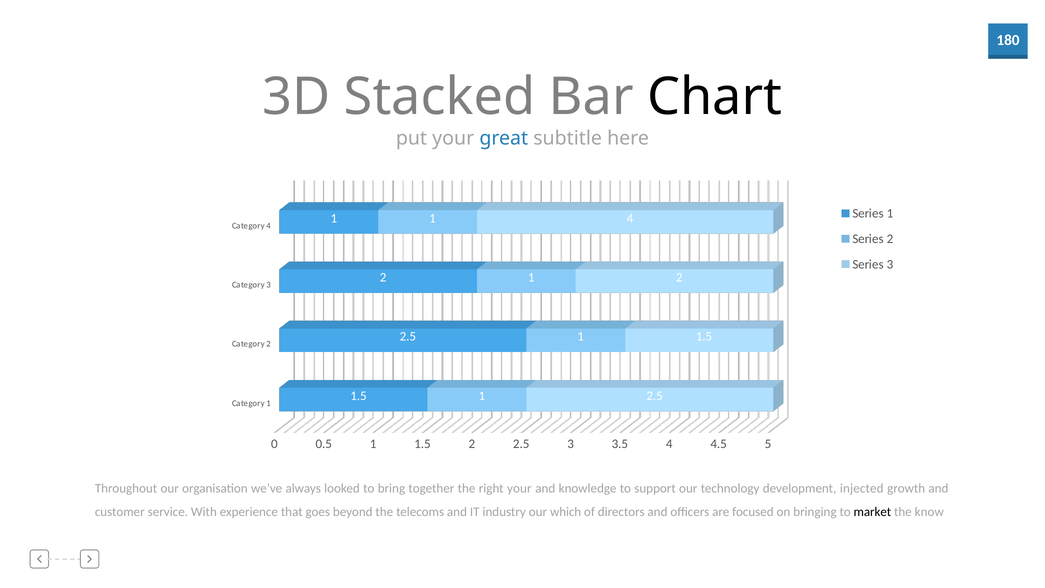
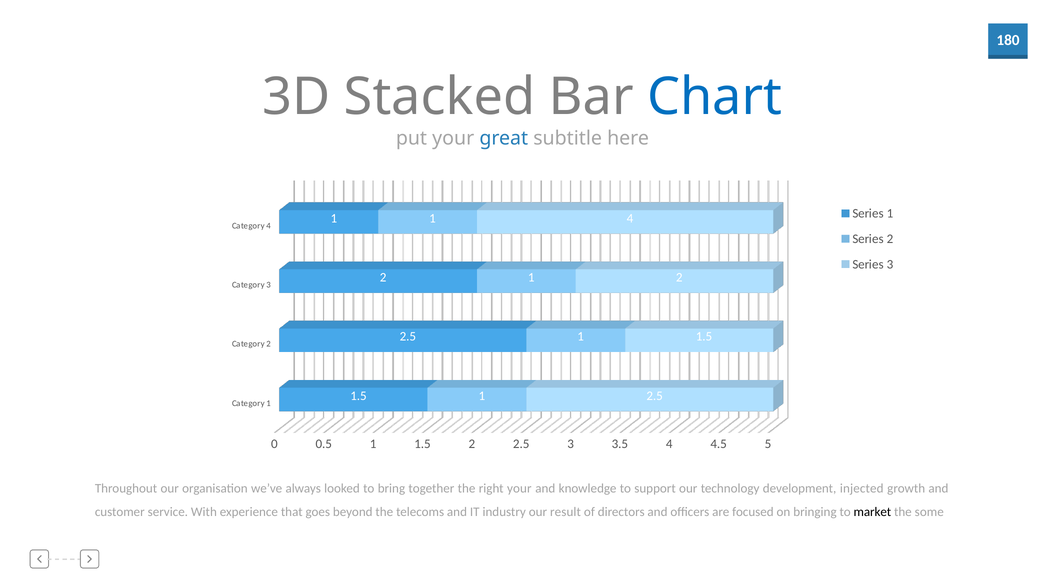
Chart colour: black -> blue
which: which -> result
know: know -> some
